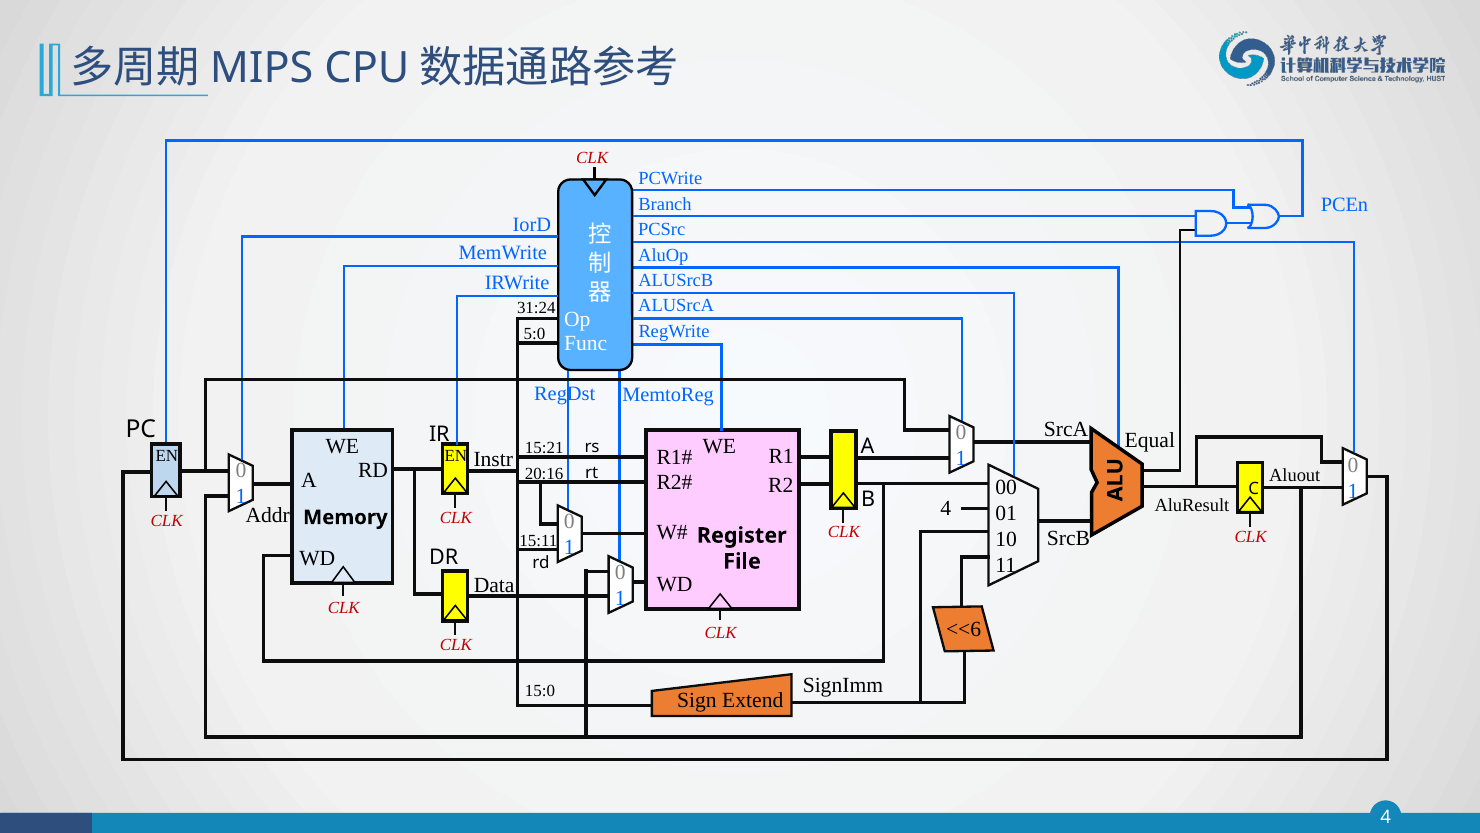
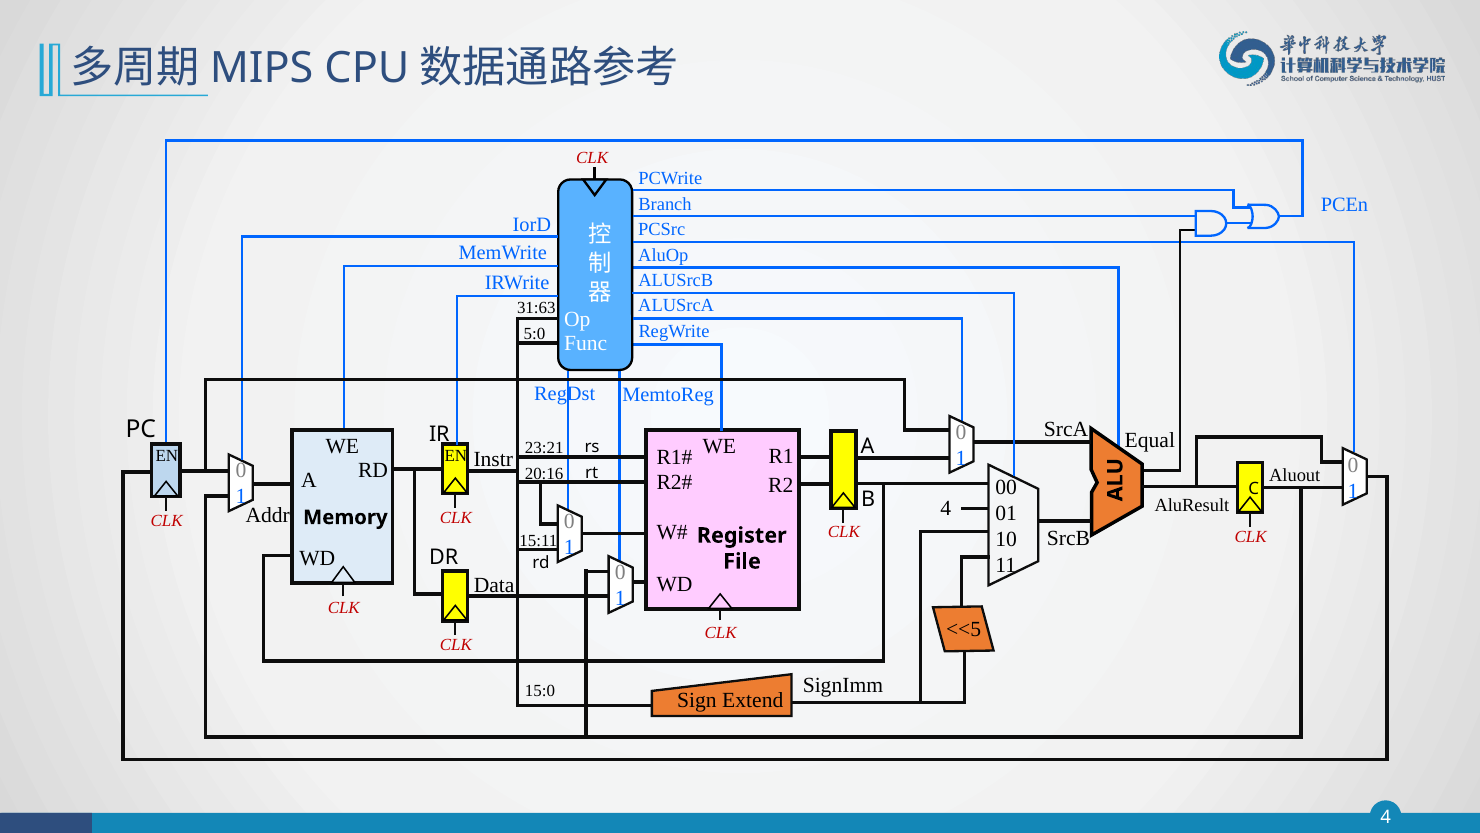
31:24: 31:24 -> 31:63
15:21: 15:21 -> 23:21
<<6: <<6 -> <<5
